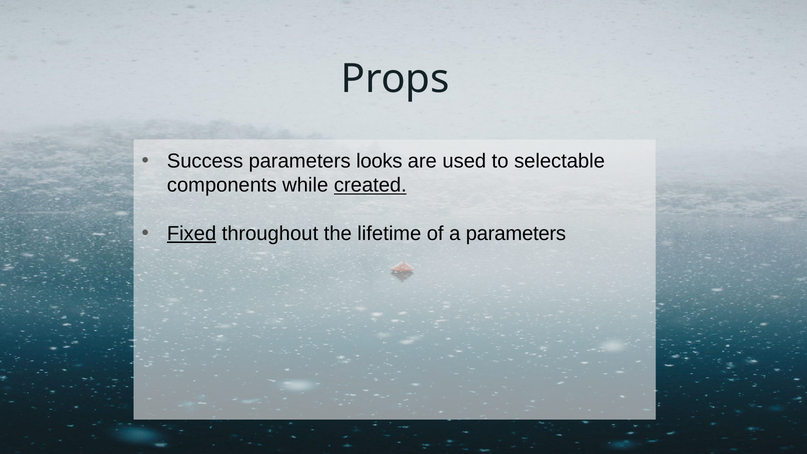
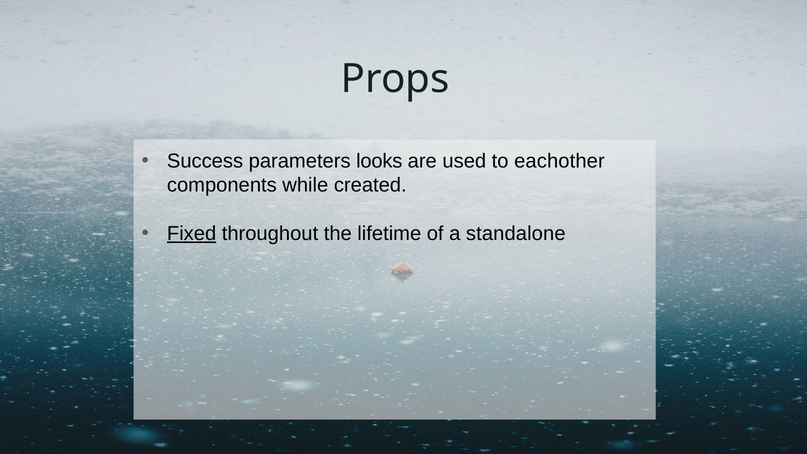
selectable: selectable -> eachother
created underline: present -> none
a parameters: parameters -> standalone
